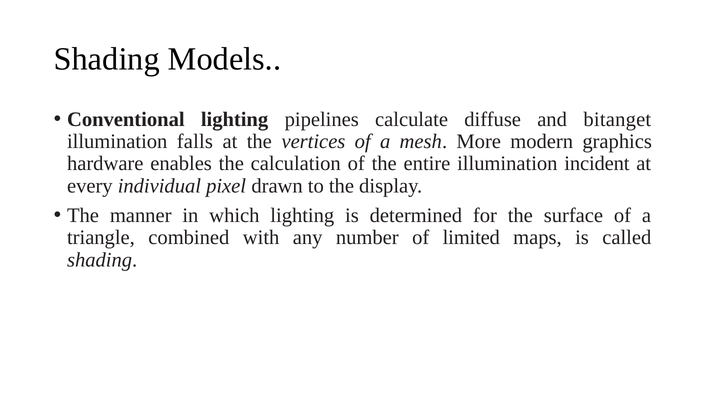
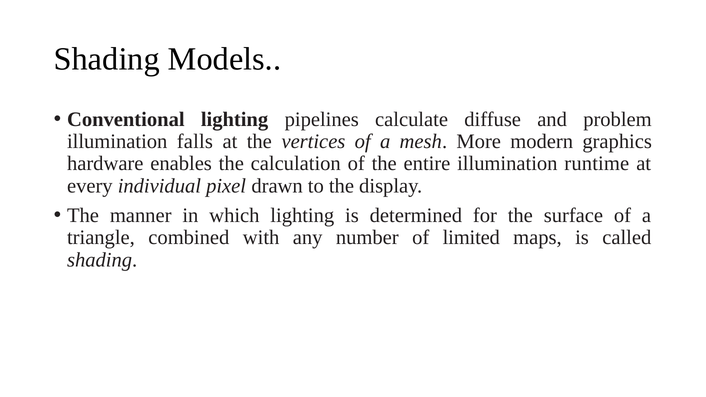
bitanget: bitanget -> problem
incident: incident -> runtime
